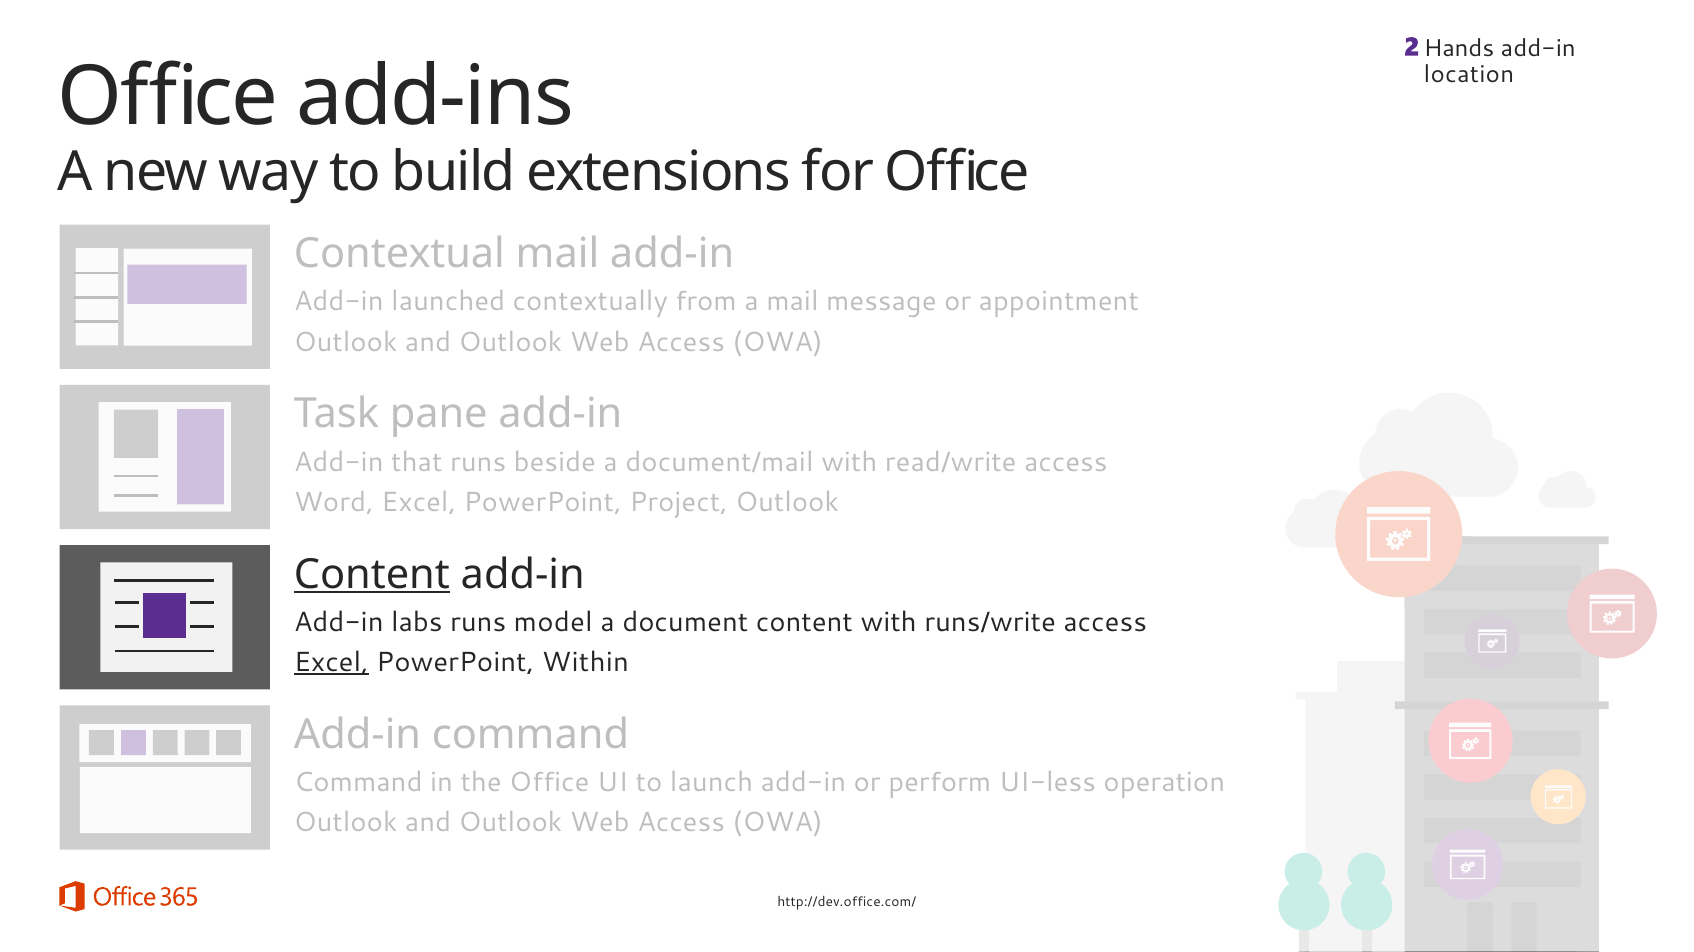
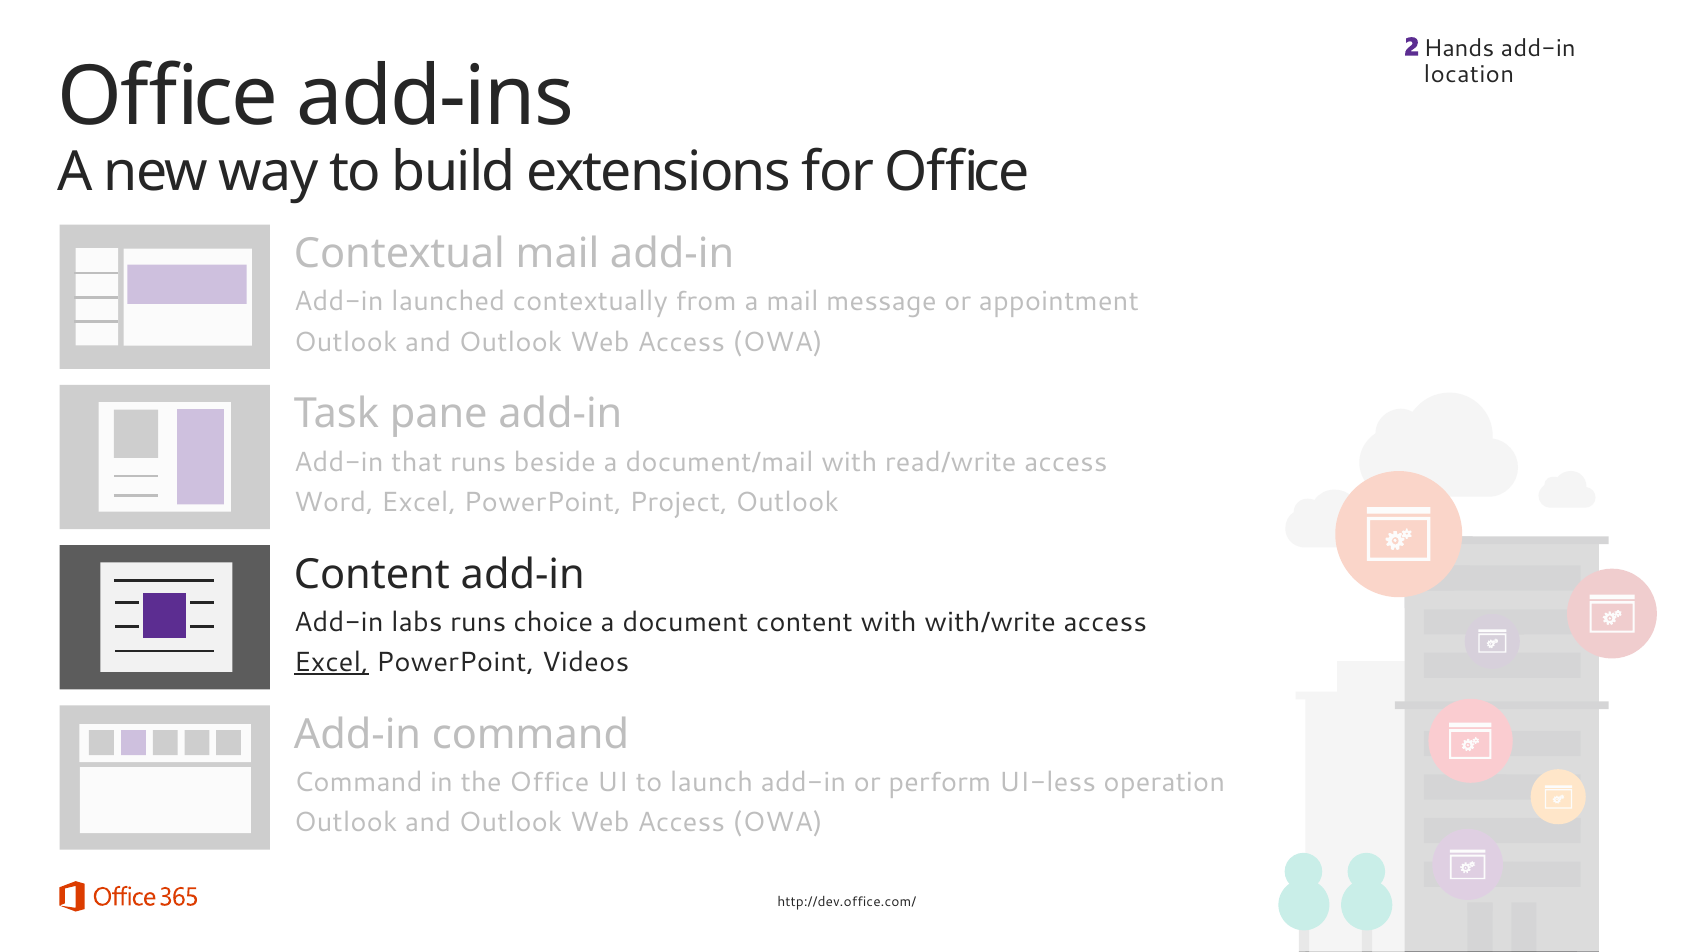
Content at (372, 575) underline: present -> none
model: model -> choice
runs/write: runs/write -> with/write
Within: Within -> Videos
